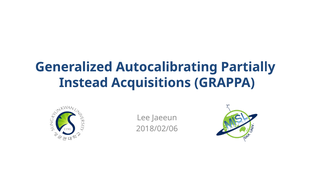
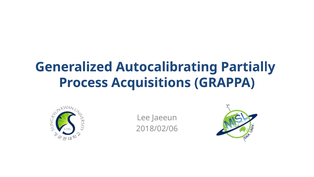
Instead: Instead -> Process
